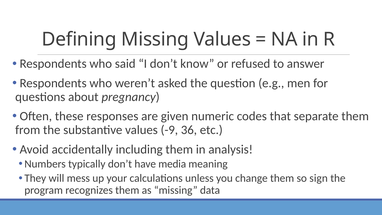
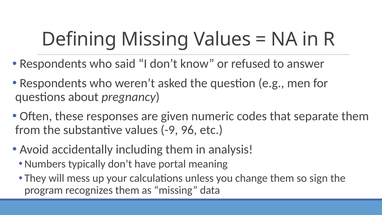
36: 36 -> 96
media: media -> portal
